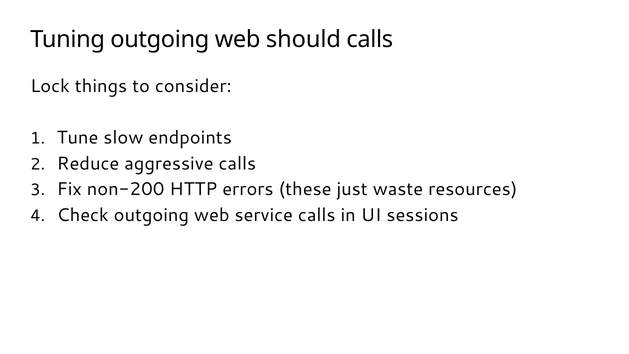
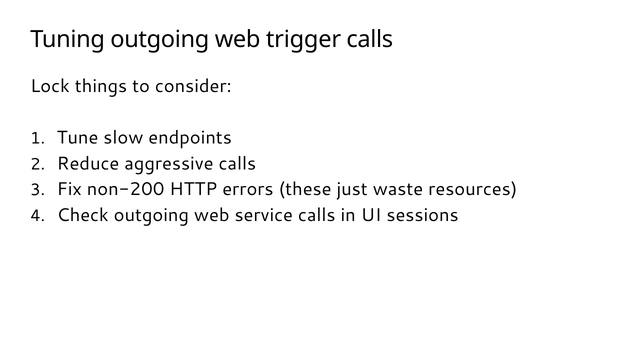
should: should -> trigger
